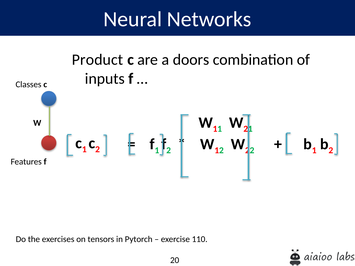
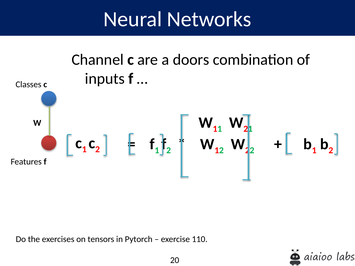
Product: Product -> Channel
